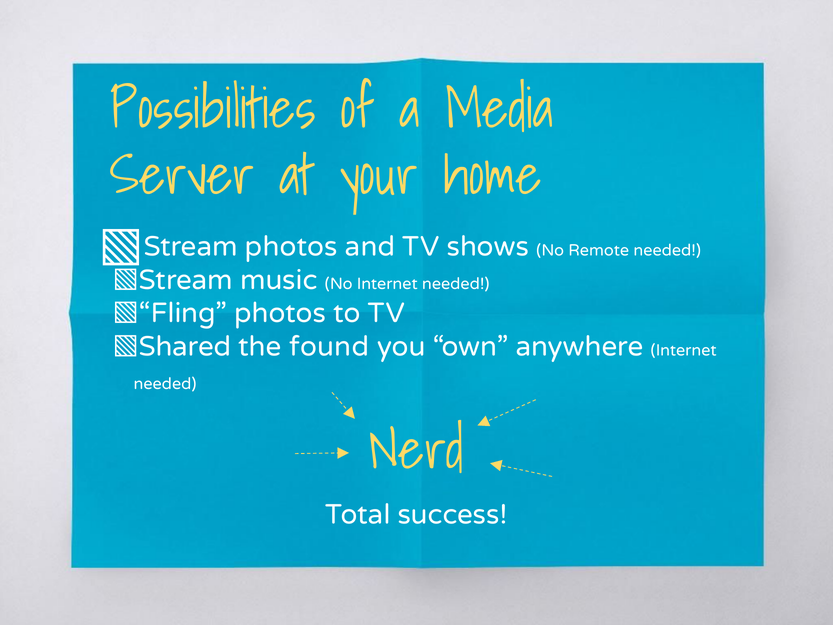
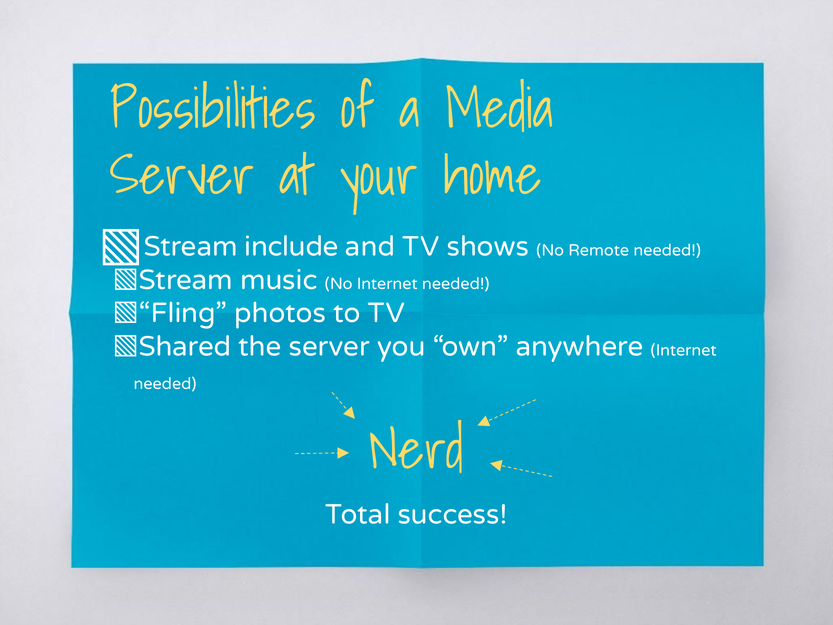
Stream photos: photos -> include
the found: found -> server
